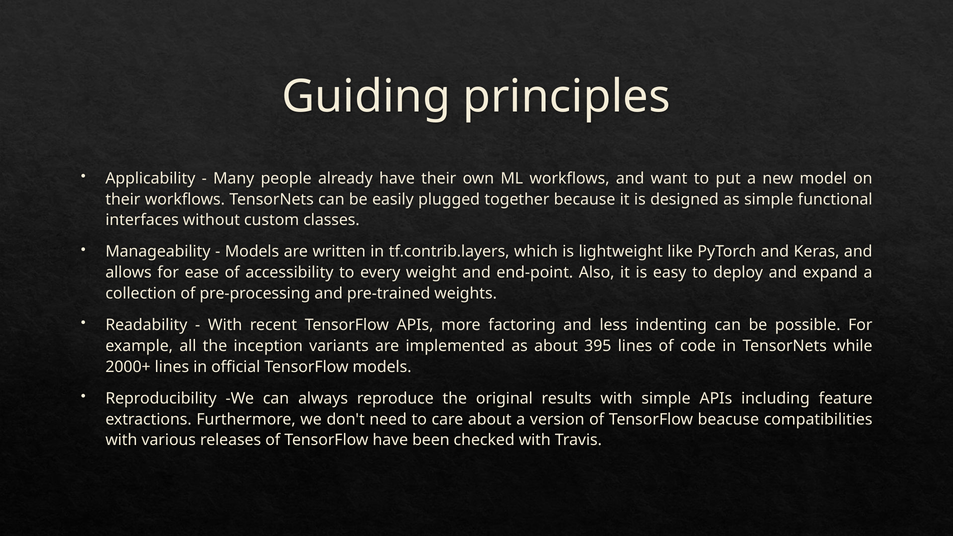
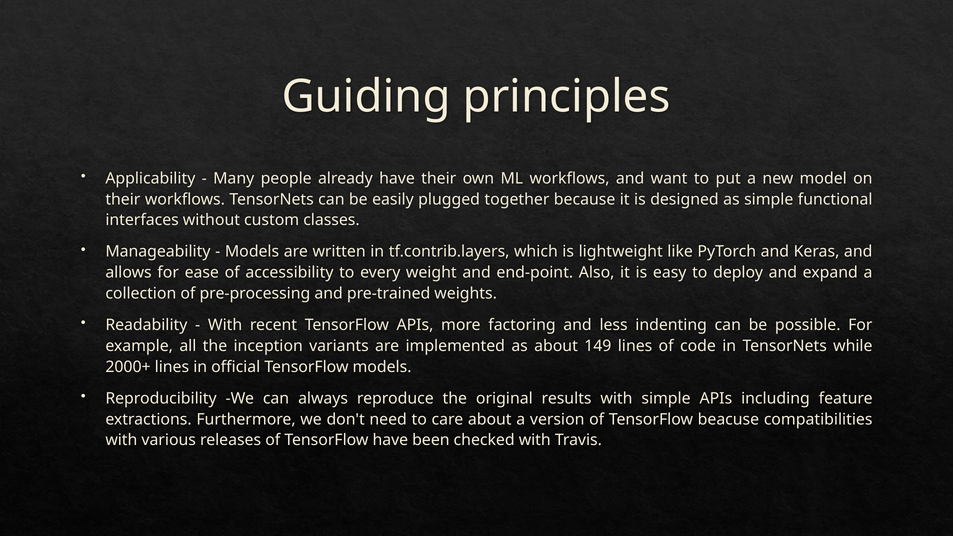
395: 395 -> 149
